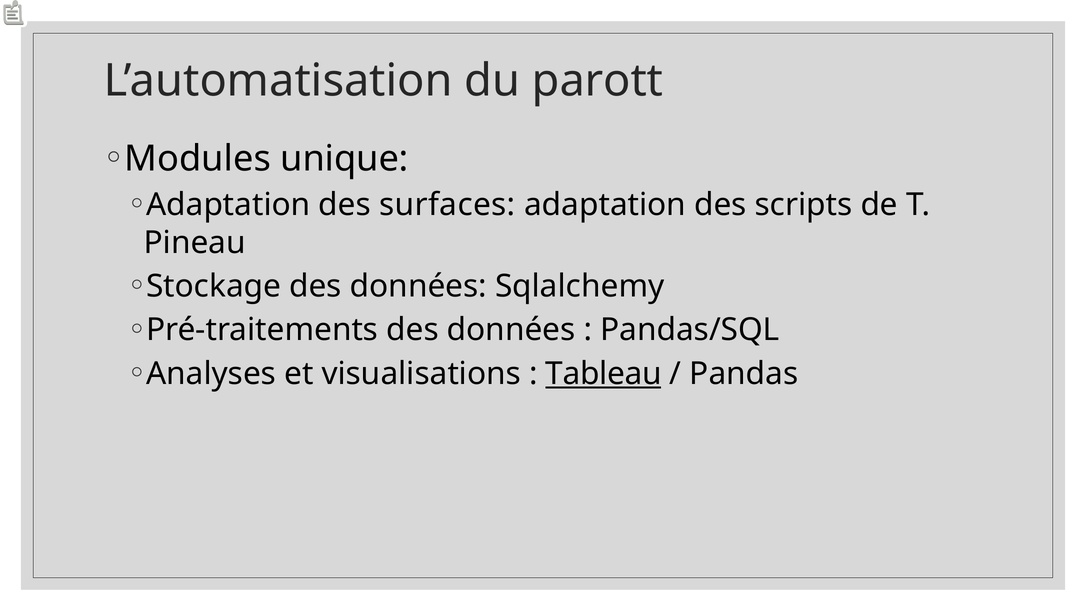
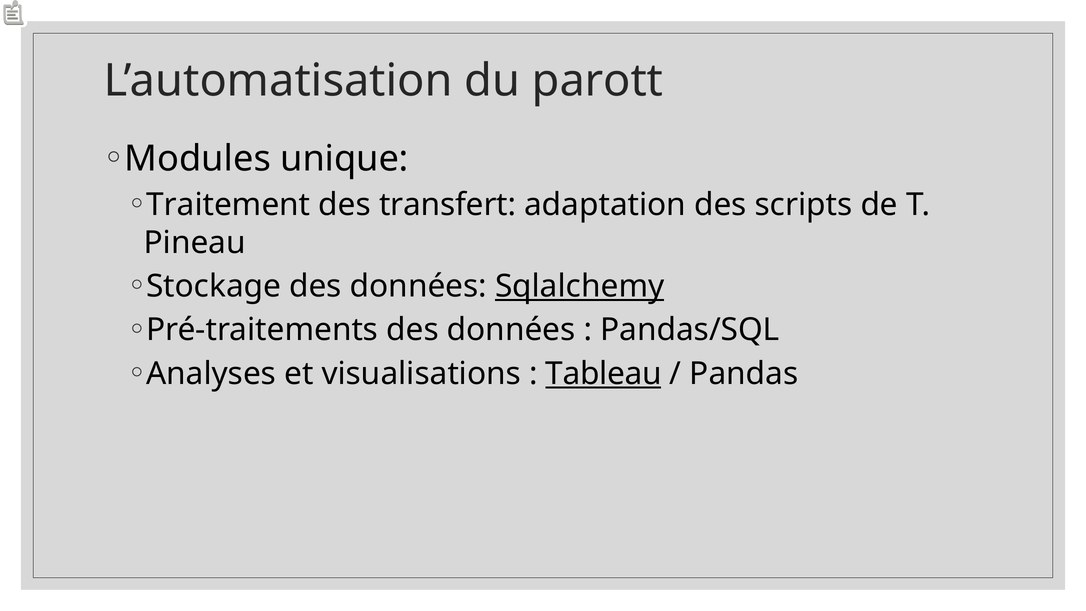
Adaptation at (228, 205): Adaptation -> Traitement
surfaces: surfaces -> transfert
Sqlalchemy underline: none -> present
